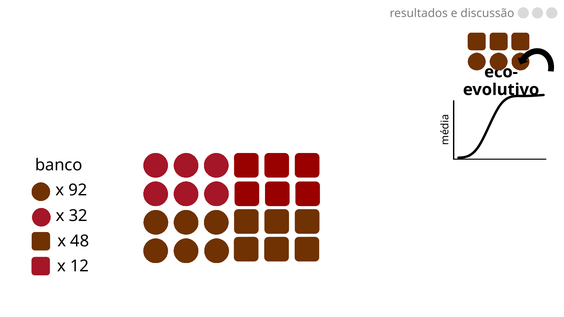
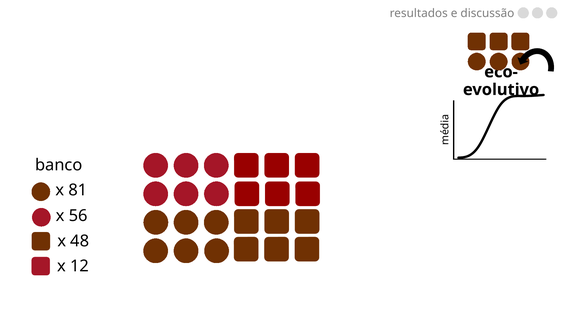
92: 92 -> 81
32: 32 -> 56
